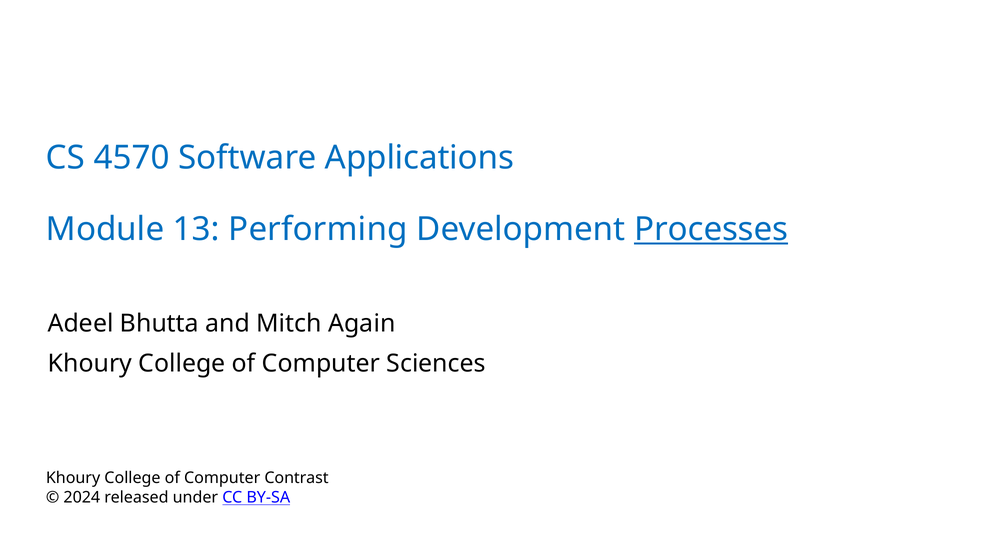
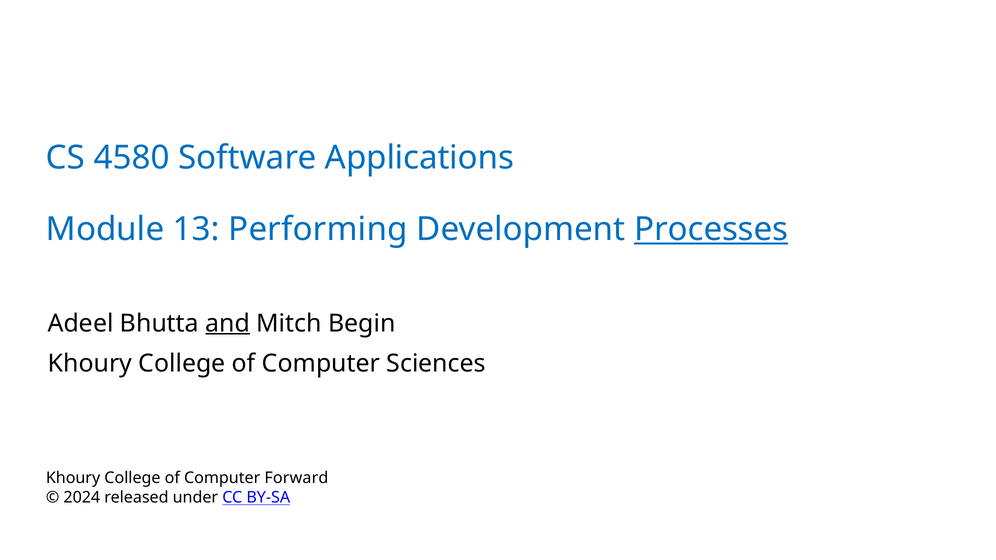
4570: 4570 -> 4580
and underline: none -> present
Again: Again -> Begin
Contrast: Contrast -> Forward
